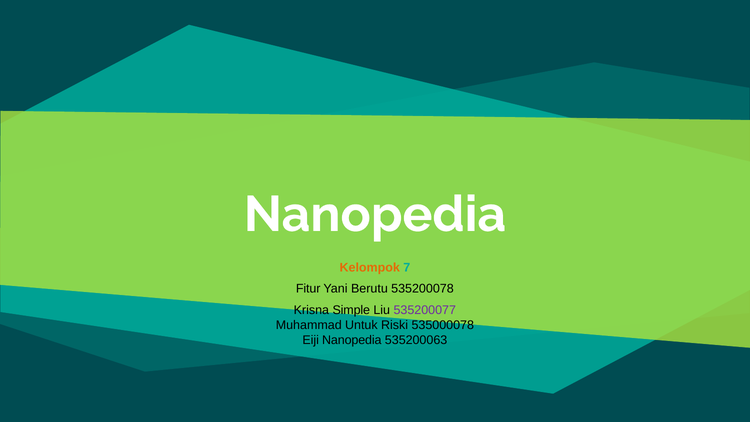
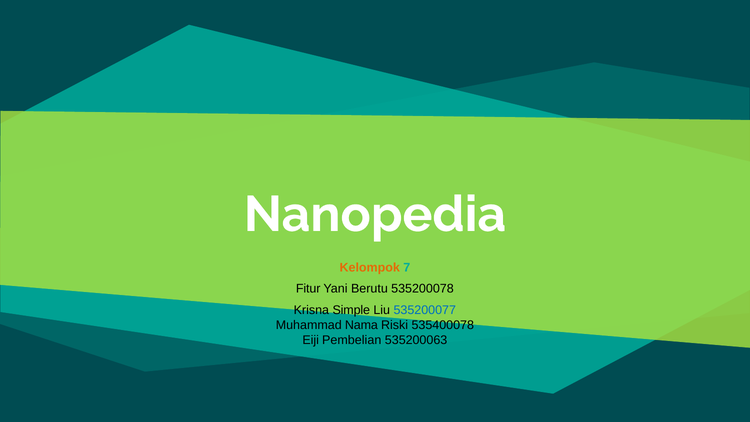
535200077 colour: purple -> blue
Untuk: Untuk -> Nama
535000078: 535000078 -> 535400078
Eiji Nanopedia: Nanopedia -> Pembelian
